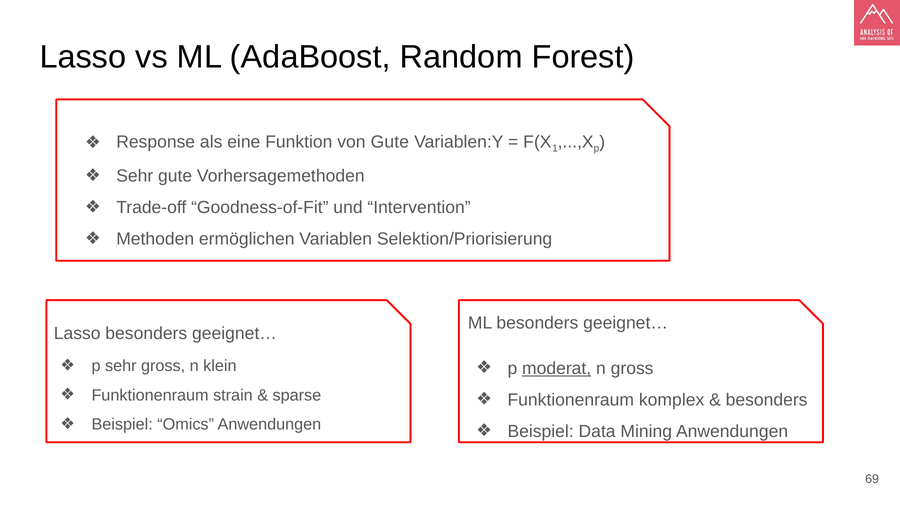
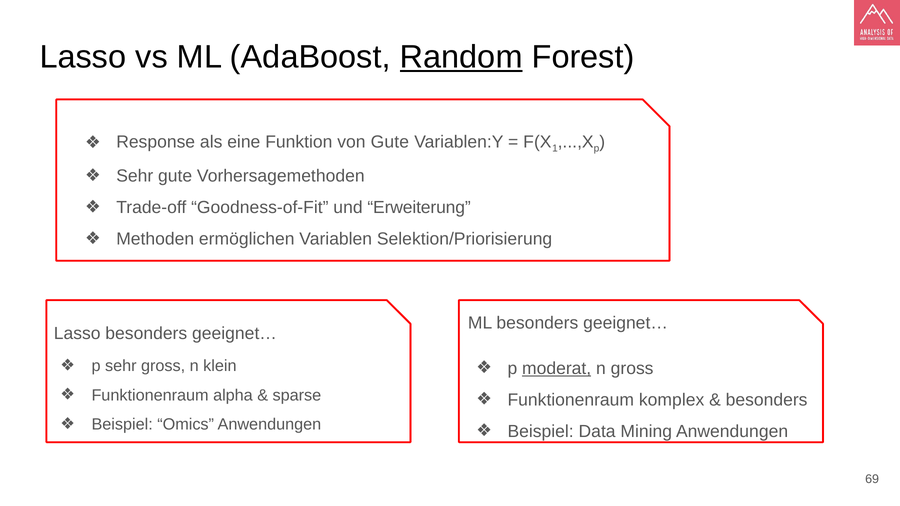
Random underline: none -> present
Intervention: Intervention -> Erweiterung
strain: strain -> alpha
